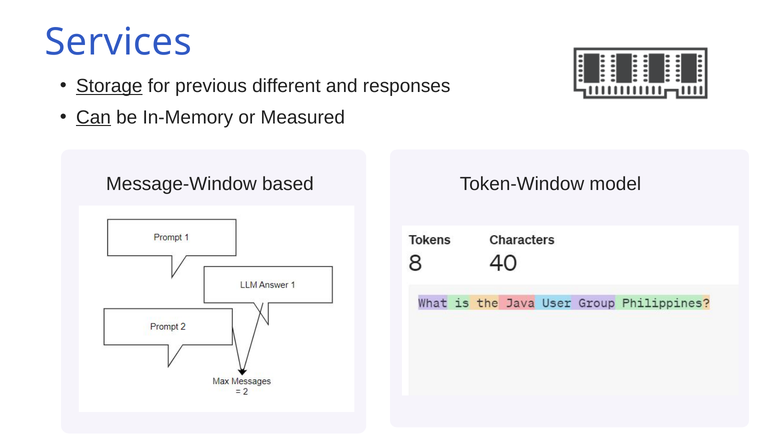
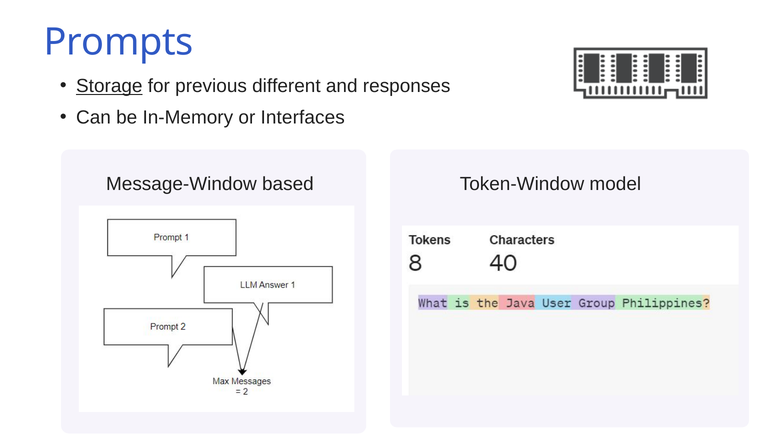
Services: Services -> Prompts
Can underline: present -> none
Measured: Measured -> Interfaces
